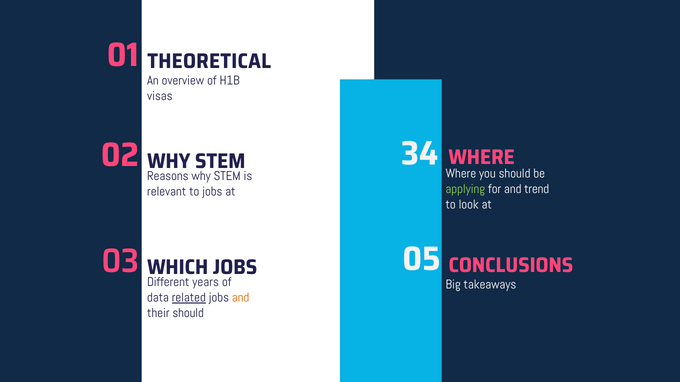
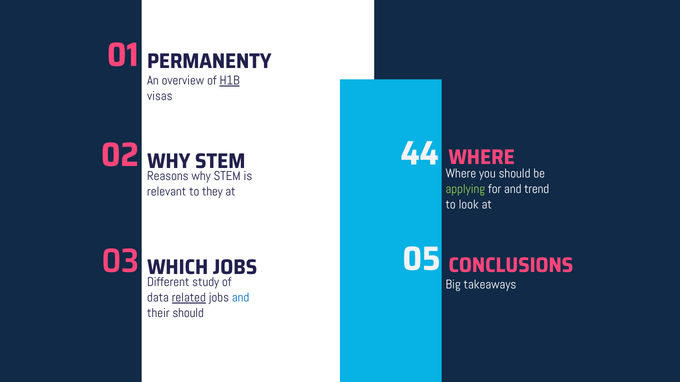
THEORETICAL: THEORETICAL -> PERMANENTY
H1B underline: none -> present
34: 34 -> 44
to jobs: jobs -> they
years: years -> study
and at (241, 298) colour: orange -> blue
